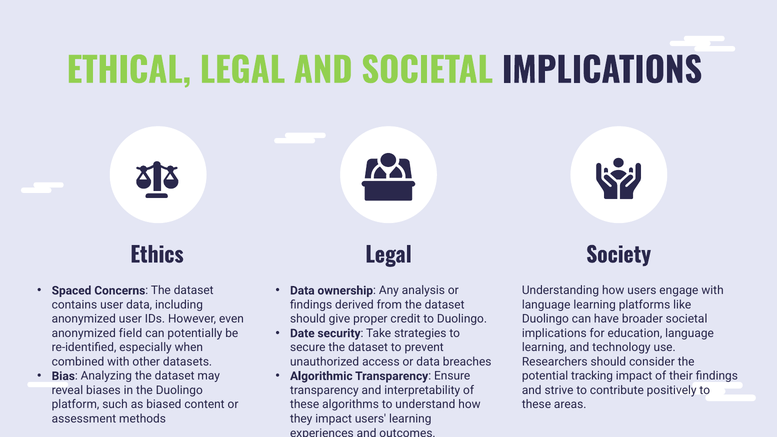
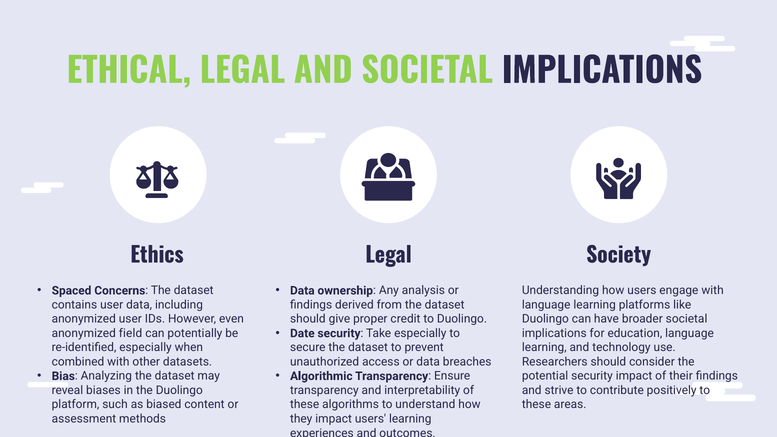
Take strategies: strategies -> especially
potential tracking: tracking -> security
